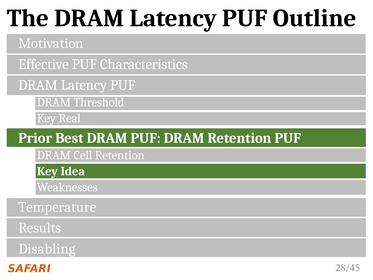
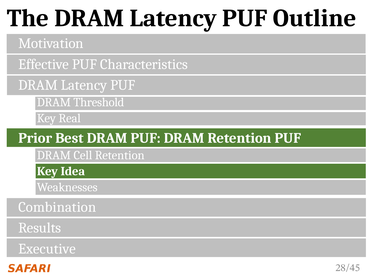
Temperature: Temperature -> Combination
Disabling: Disabling -> Executive
